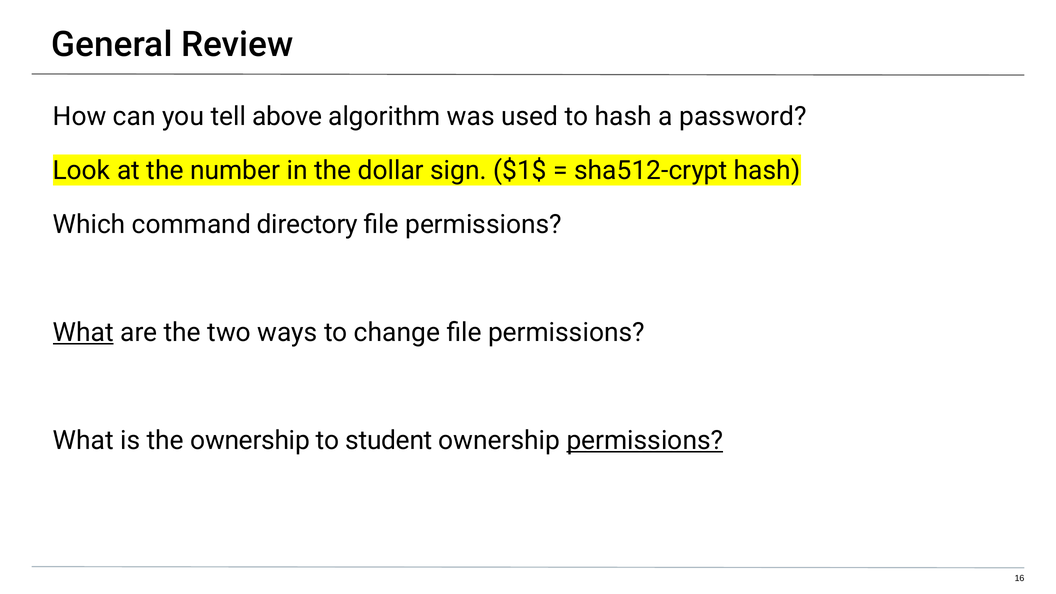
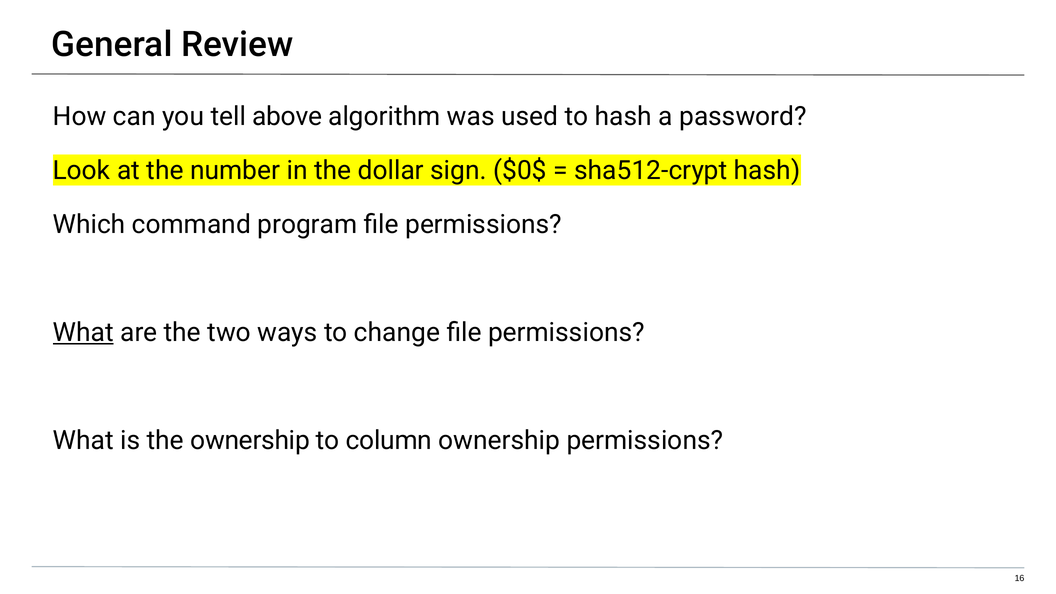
$1$: $1$ -> $0$
directory: directory -> program
student: student -> column
permissions at (645, 440) underline: present -> none
